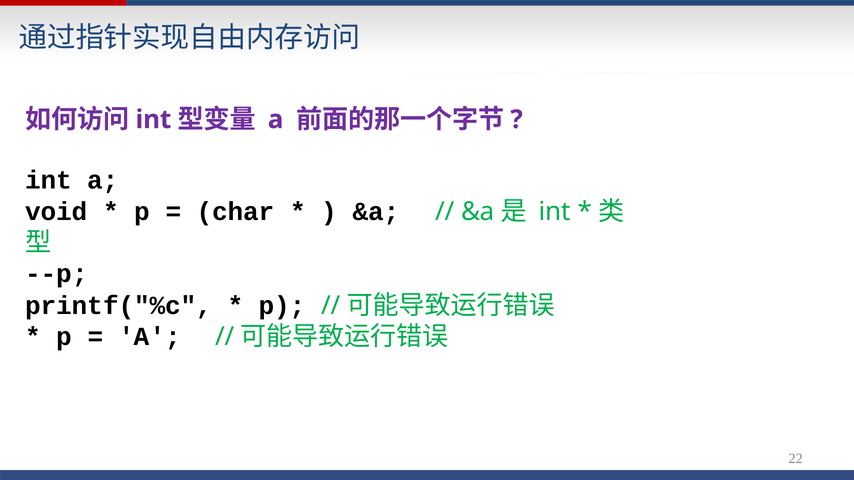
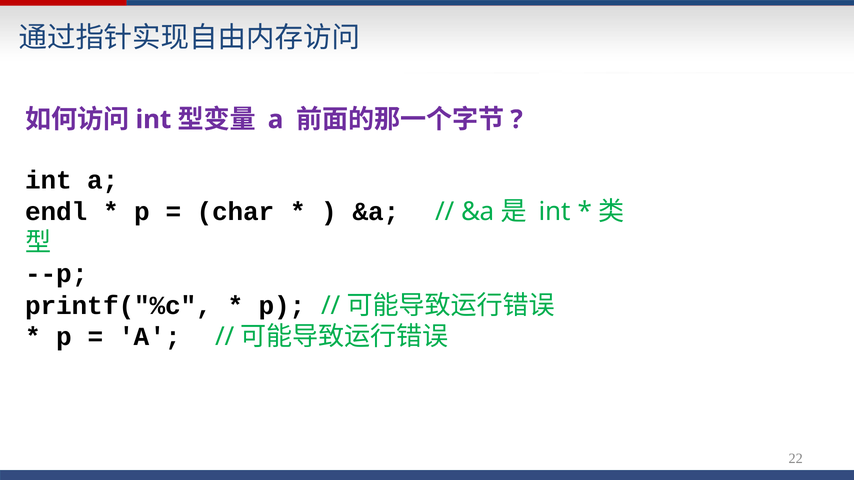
void: void -> endl
